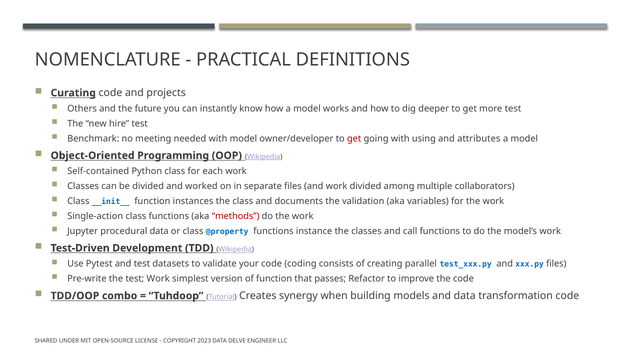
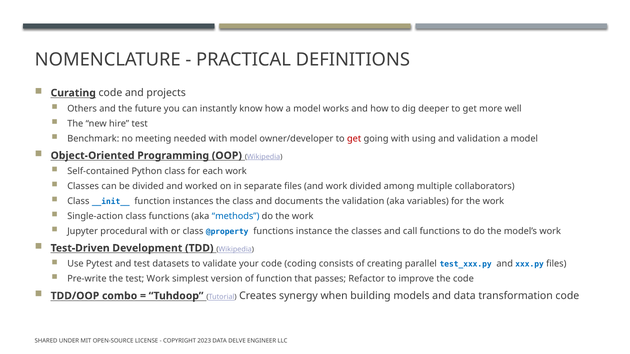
more test: test -> well
and attributes: attributes -> validation
methods colour: red -> blue
procedural data: data -> with
